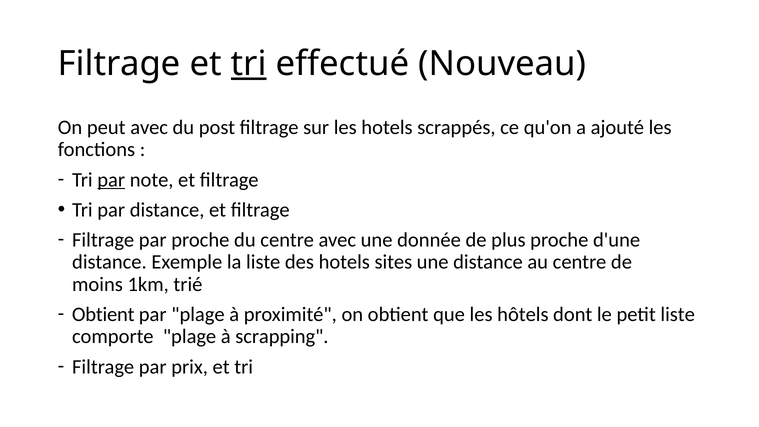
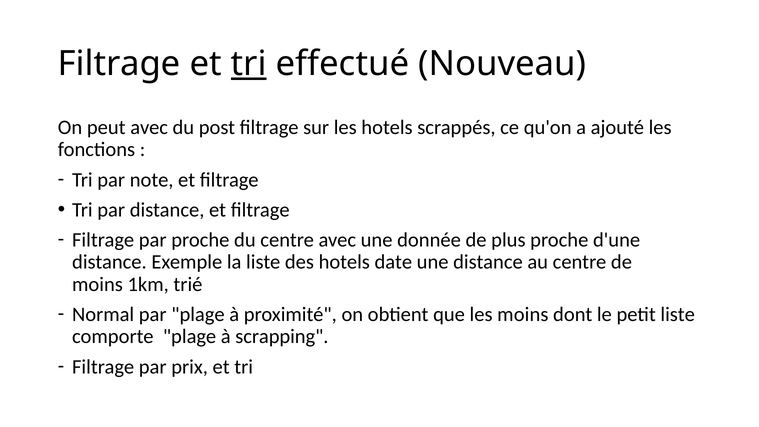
par at (111, 180) underline: present -> none
sites: sites -> date
Obtient at (103, 314): Obtient -> Normal
les hôtels: hôtels -> moins
